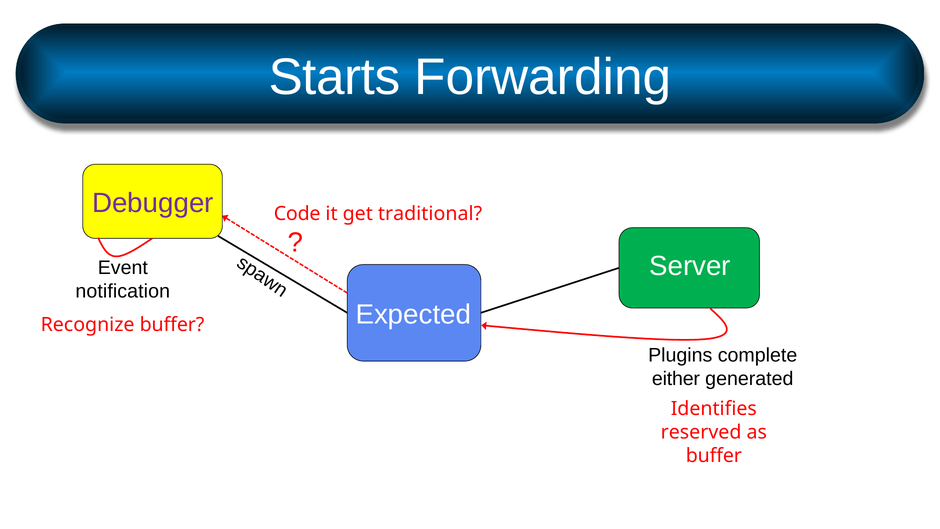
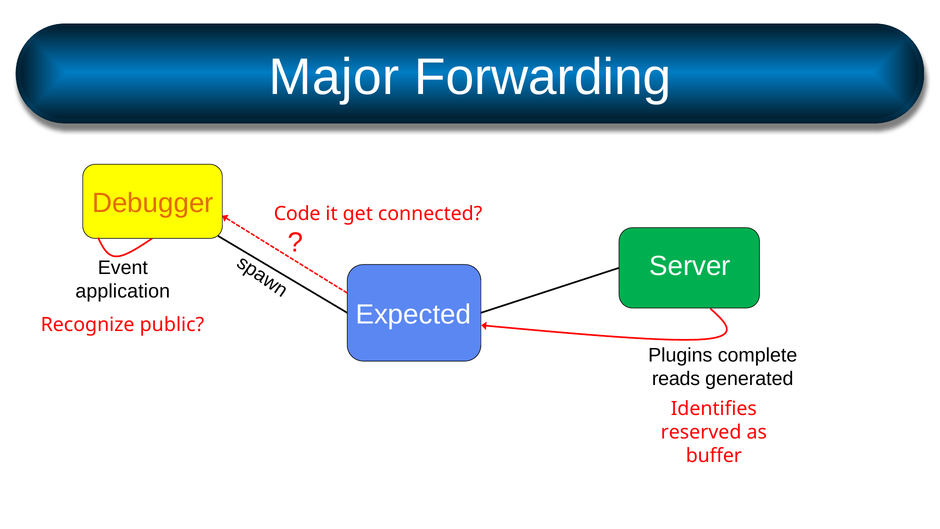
Starts: Starts -> Major
Debugger colour: purple -> orange
traditional: traditional -> connected
notification: notification -> application
Recognize buffer: buffer -> public
either: either -> reads
